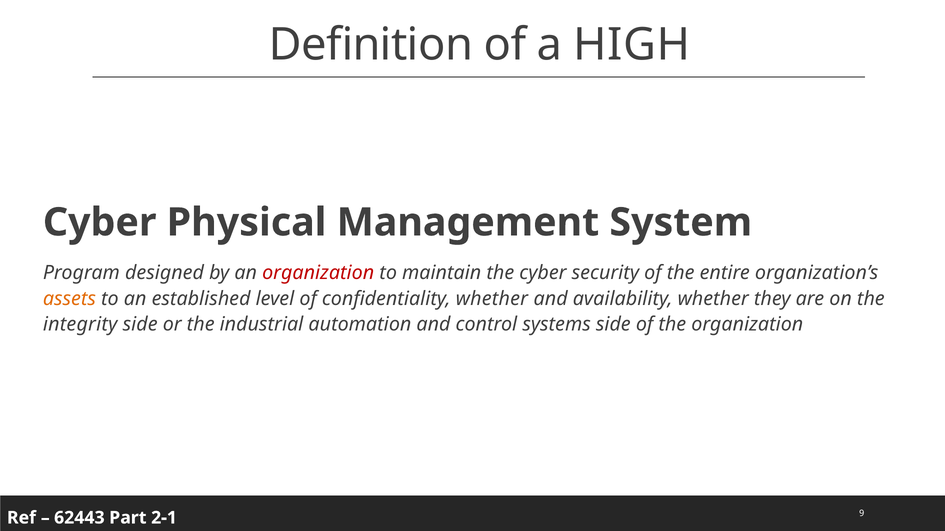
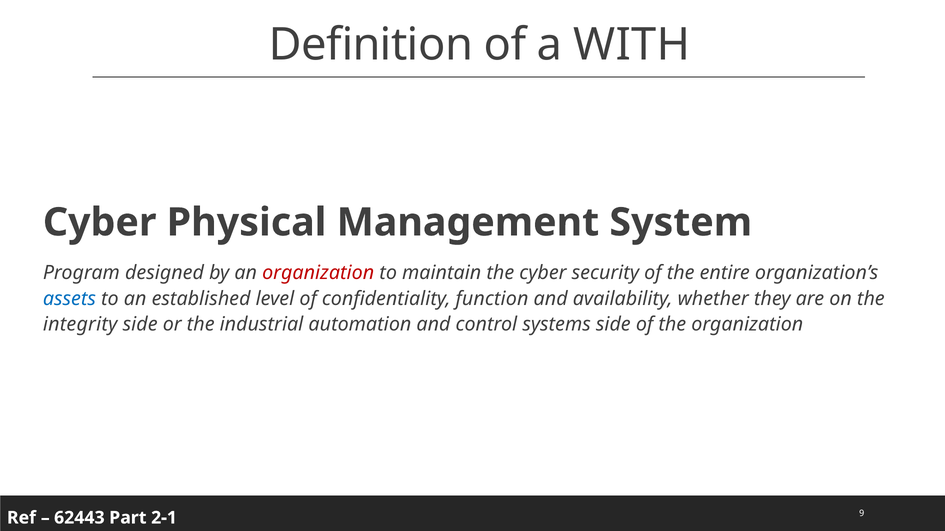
HIGH: HIGH -> WITH
assets colour: orange -> blue
confidentiality whether: whether -> function
